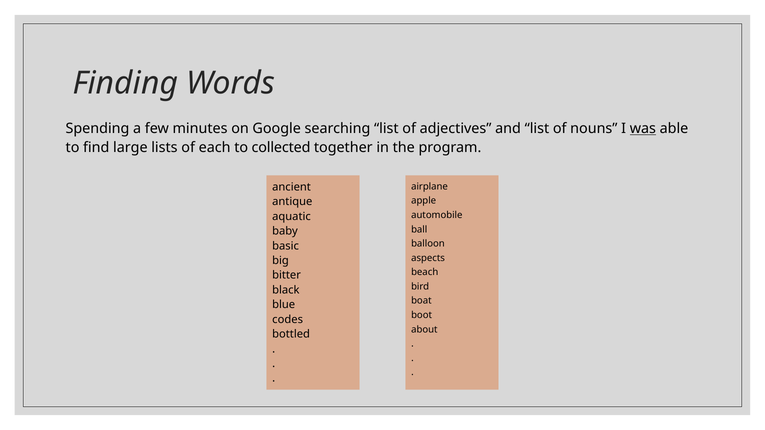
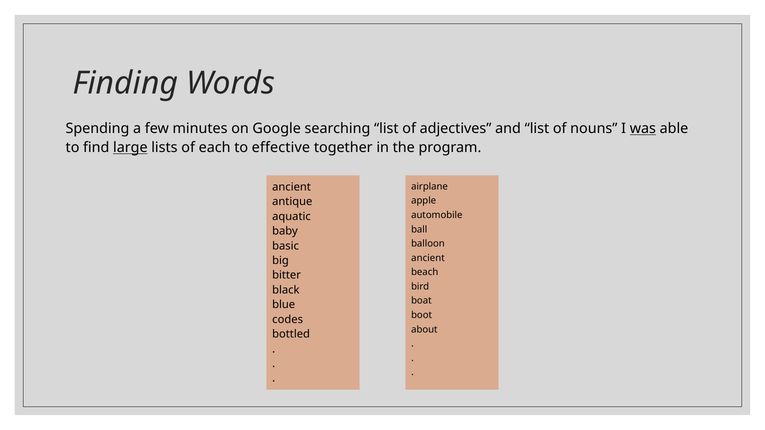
large underline: none -> present
collected: collected -> effective
aspects at (428, 258): aspects -> ancient
